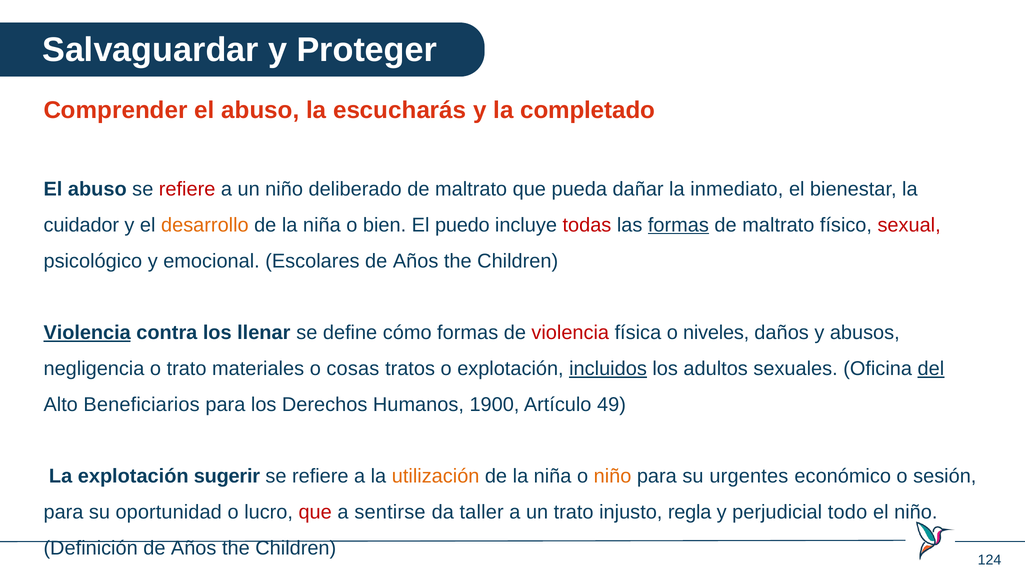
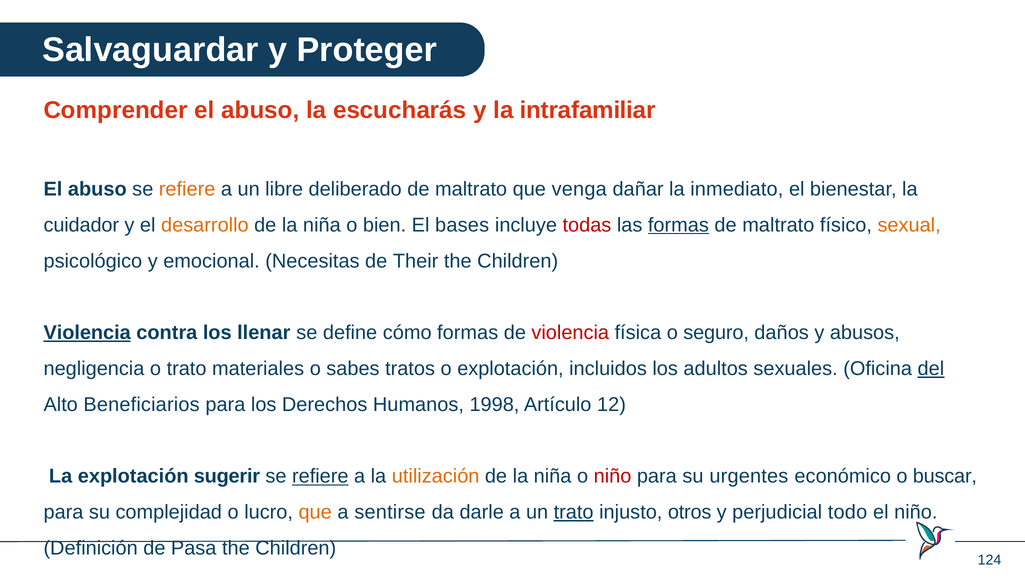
completado: completado -> intrafamiliar
refiere at (187, 189) colour: red -> orange
un niño: niño -> libre
pueda: pueda -> venga
puedo: puedo -> bases
sexual colour: red -> orange
Escolares: Escolares -> Necesitas
Años at (416, 261): Años -> Their
niveles: niveles -> seguro
cosas: cosas -> sabes
incluidos underline: present -> none
1900: 1900 -> 1998
49: 49 -> 12
refiere at (320, 476) underline: none -> present
niño at (613, 476) colour: orange -> red
sesión: sesión -> buscar
oportunidad: oportunidad -> complejidad
que at (315, 512) colour: red -> orange
taller: taller -> darle
trato at (574, 512) underline: none -> present
regla: regla -> otros
Definición de Años: Años -> Pasa
